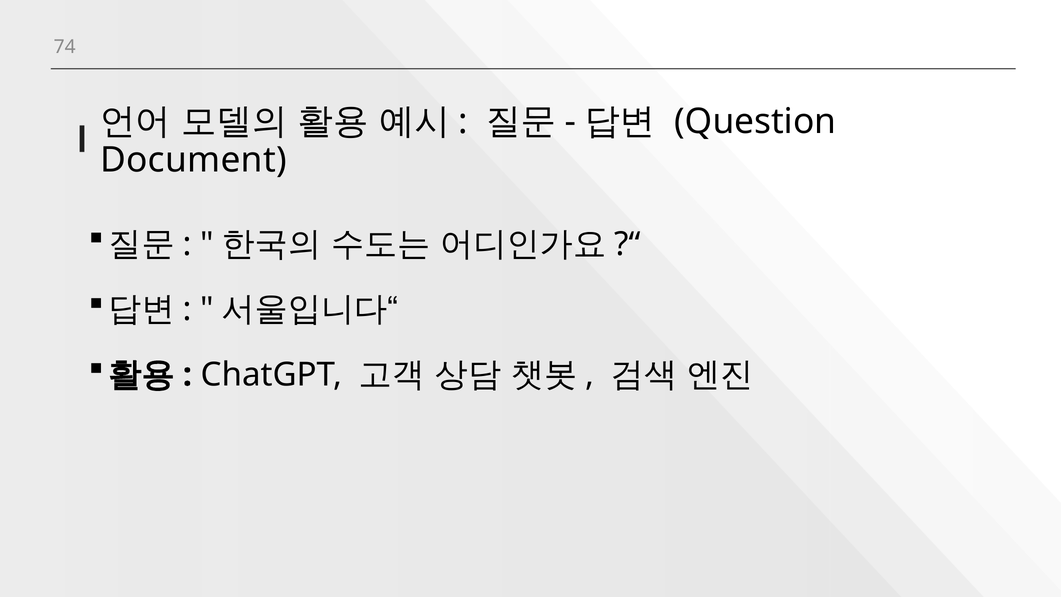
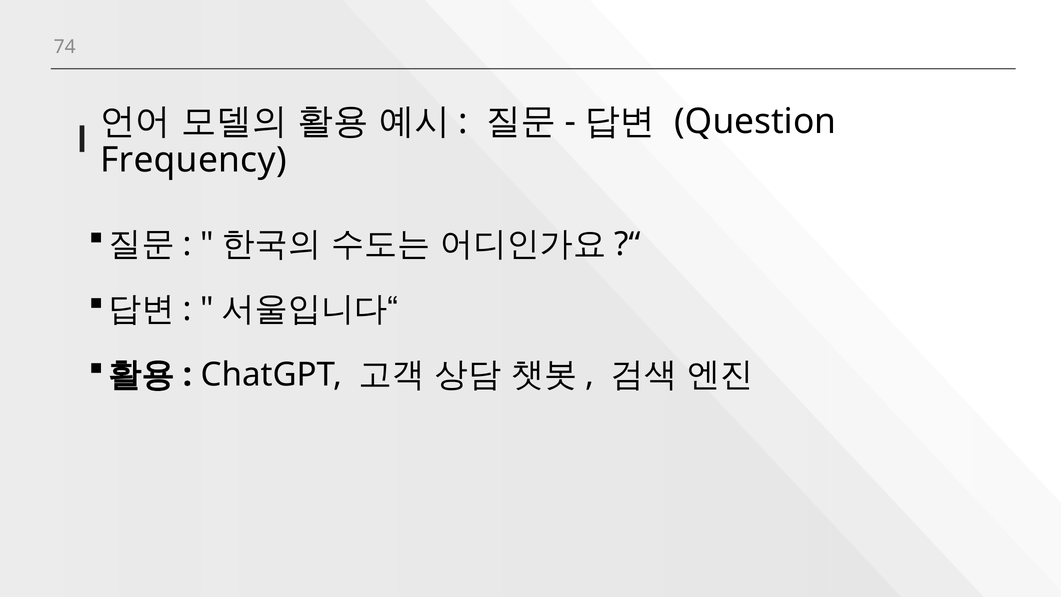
Document: Document -> Frequency
